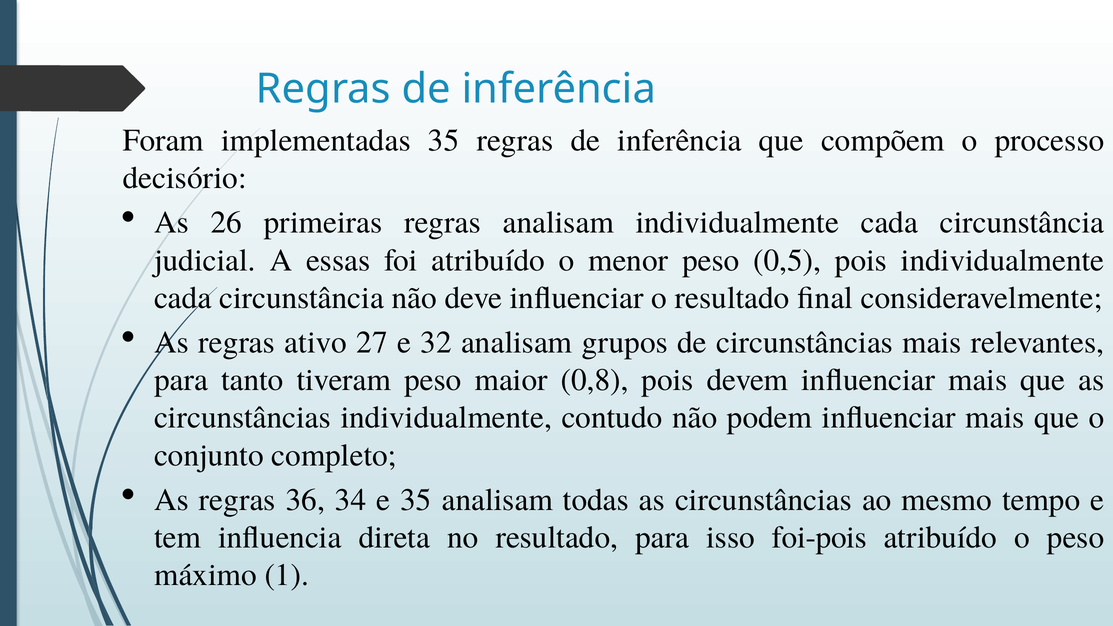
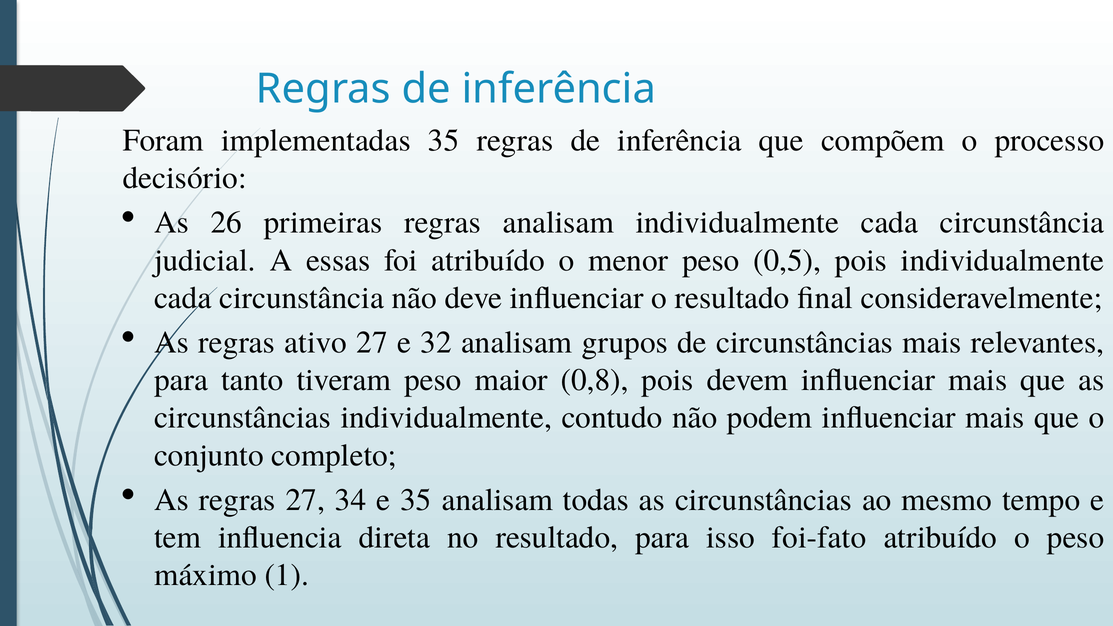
regras 36: 36 -> 27
foi-pois: foi-pois -> foi-fato
